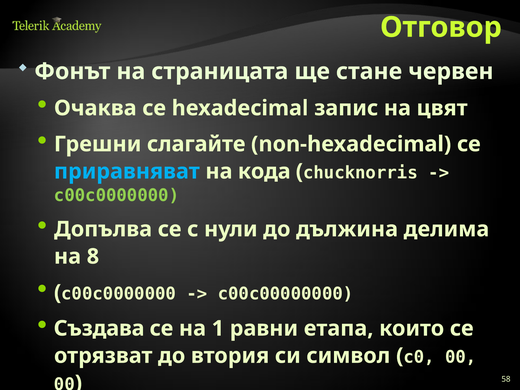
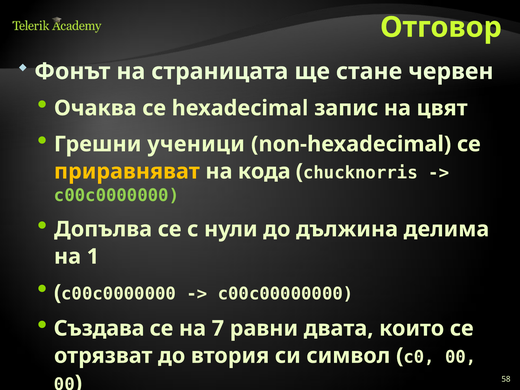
слагайте: слагайте -> ученици
приравняват colour: light blue -> yellow
8: 8 -> 1
1: 1 -> 7
етапа: етапа -> двата
